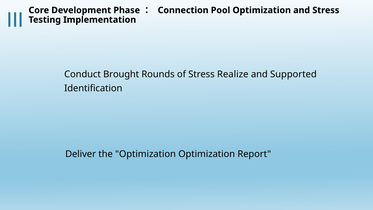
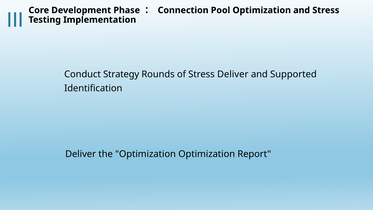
Brought: Brought -> Strategy
Stress Realize: Realize -> Deliver
